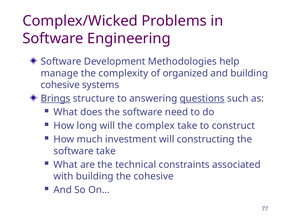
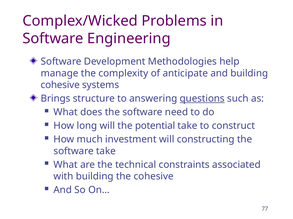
organized: organized -> anticipate
Brings underline: present -> none
complex: complex -> potential
